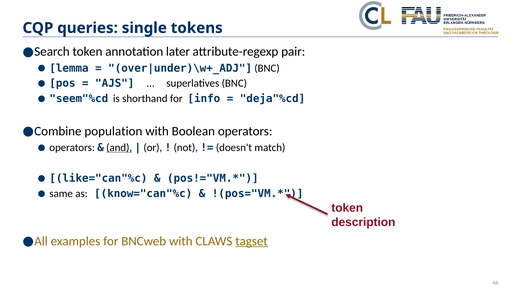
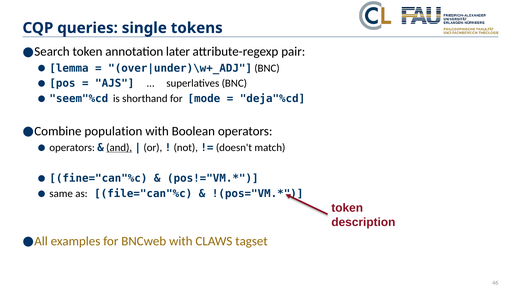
info: info -> mode
like="can"%c: like="can"%c -> fine="can"%c
know="can"%c: know="can"%c -> file="can"%c
tagset underline: present -> none
